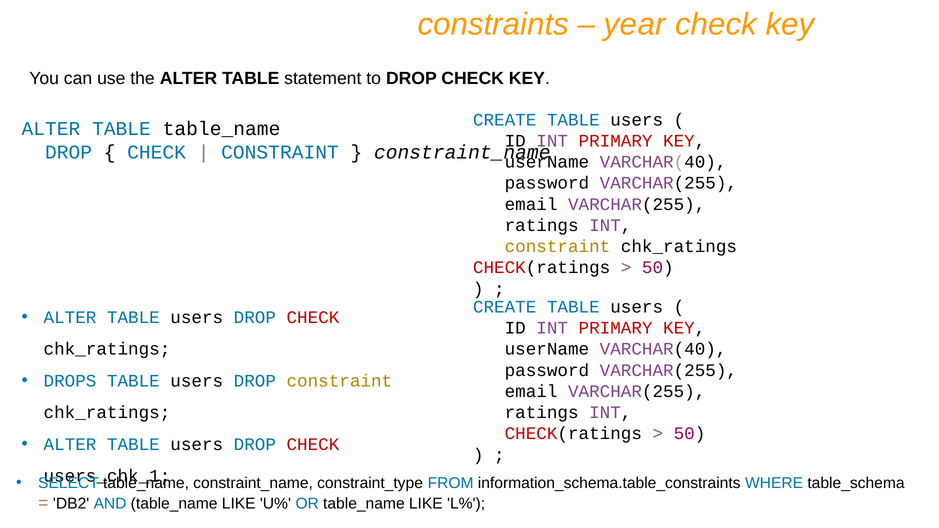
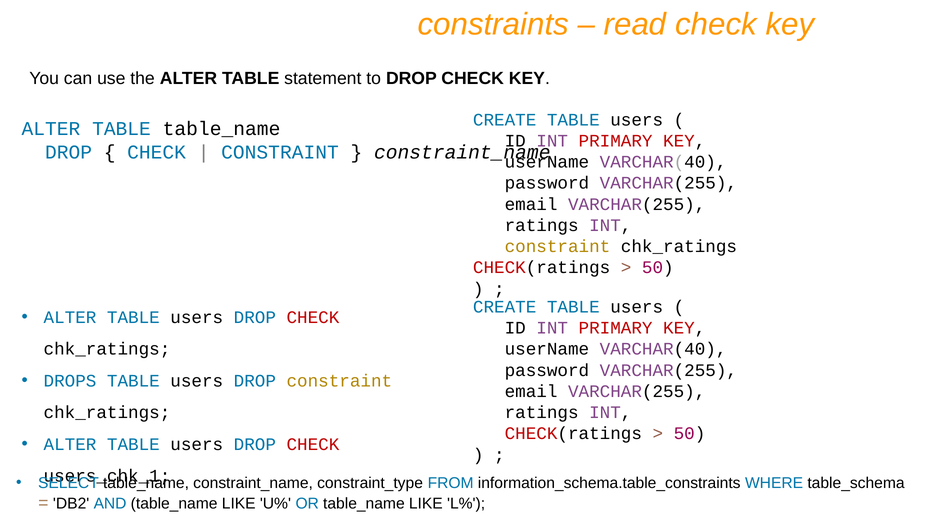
year: year -> read
